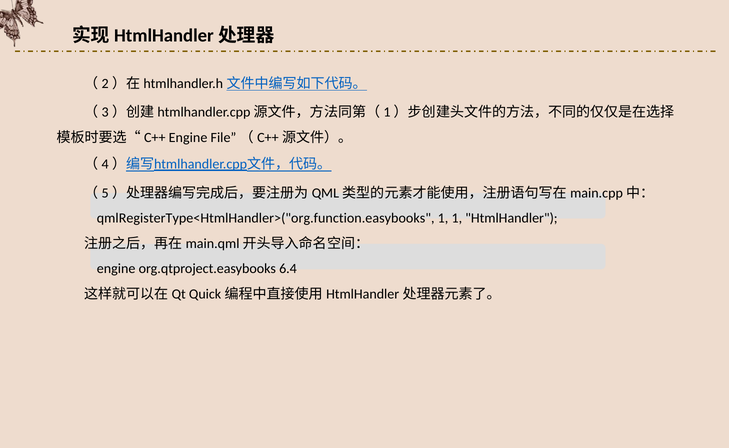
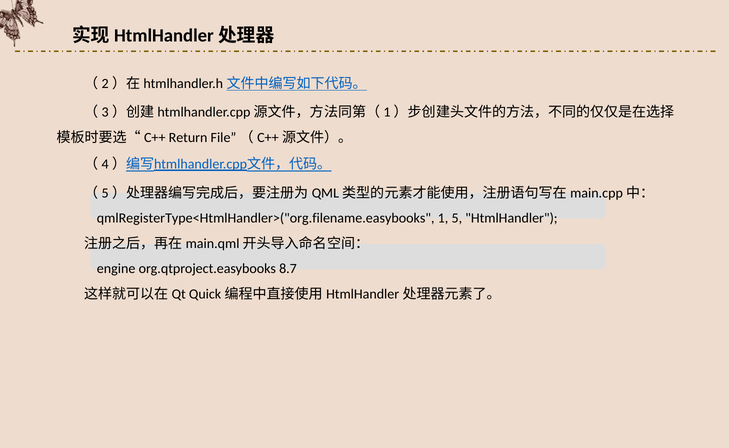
Engine at (188, 137): Engine -> Return
qmlRegisterType<HtmlHandler>("org.function.easybooks: qmlRegisterType<HtmlHandler>("org.function.easybooks -> qmlRegisterType<HtmlHandler>("org.filename.easybooks
1 1: 1 -> 5
6.4: 6.4 -> 8.7
